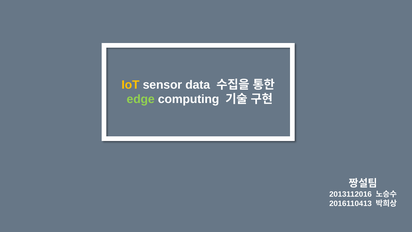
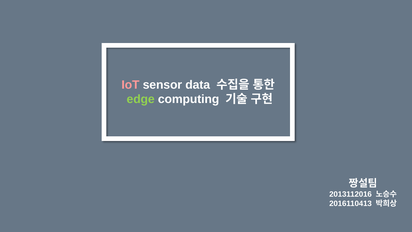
IoT colour: yellow -> pink
